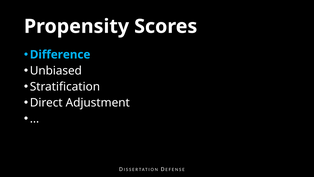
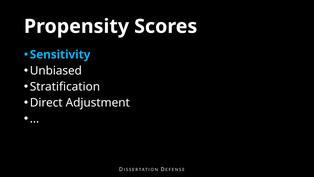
Difference: Difference -> Sensitivity
